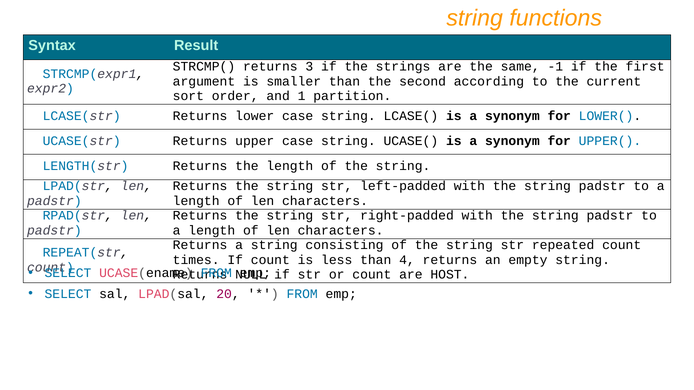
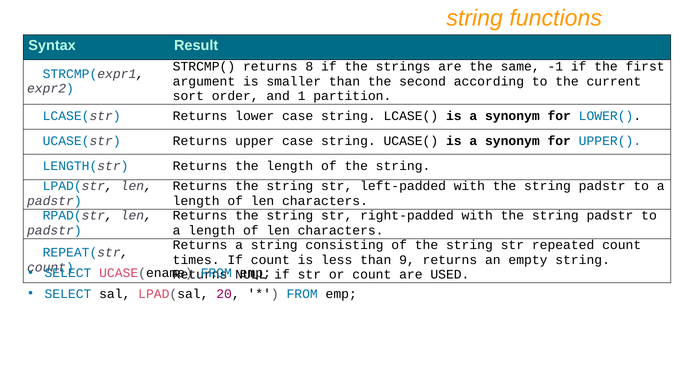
3: 3 -> 8
4: 4 -> 9
HOST: HOST -> USED
